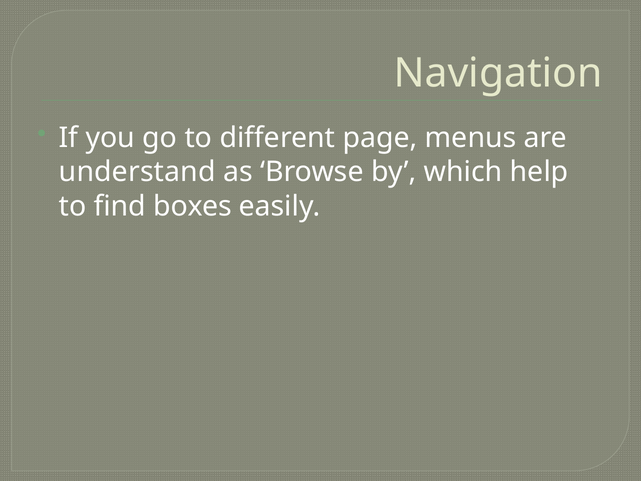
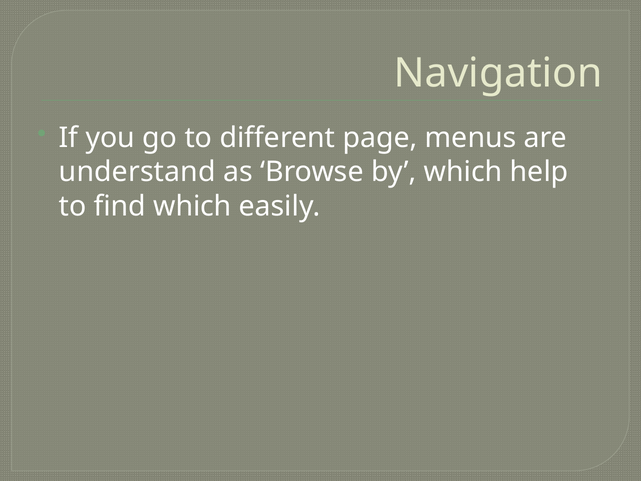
find boxes: boxes -> which
